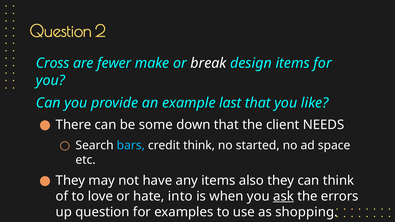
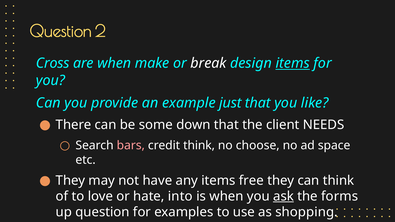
are fewer: fewer -> when
items at (293, 63) underline: none -> present
last: last -> just
bars colour: light blue -> pink
started: started -> choose
also: also -> free
errors: errors -> forms
